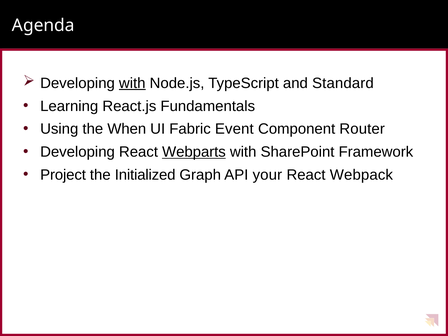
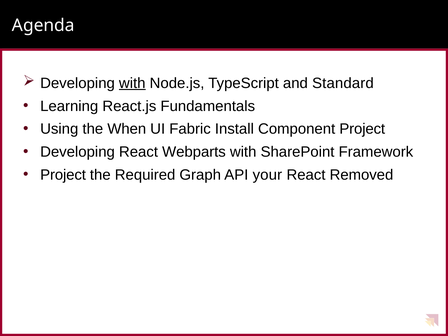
Event: Event -> Install
Component Router: Router -> Project
Webparts underline: present -> none
Initialized: Initialized -> Required
Webpack: Webpack -> Removed
